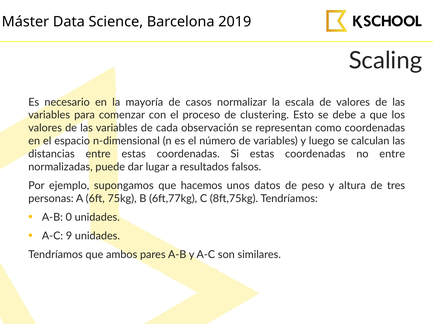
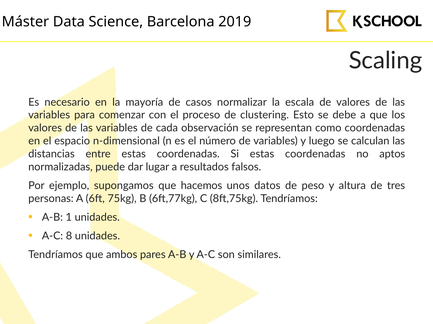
no entre: entre -> aptos
0: 0 -> 1
9: 9 -> 8
